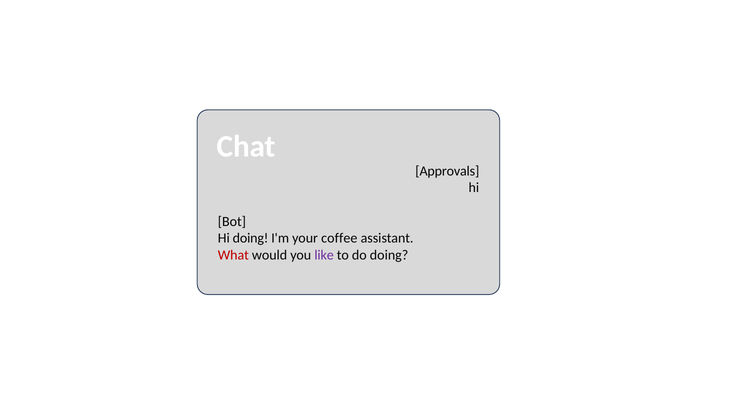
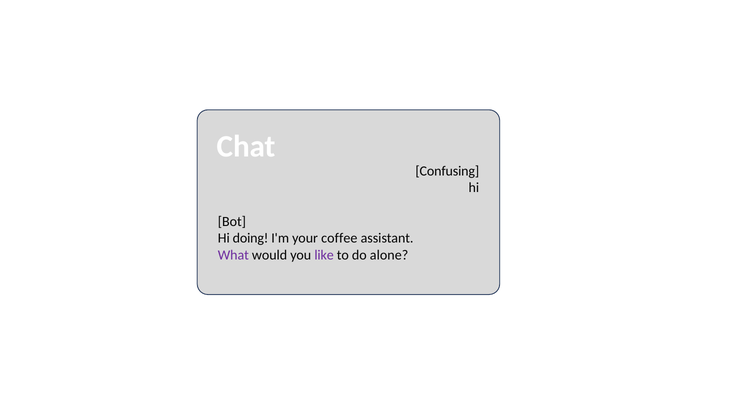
Approvals: Approvals -> Confusing
What colour: red -> purple
do doing: doing -> alone
